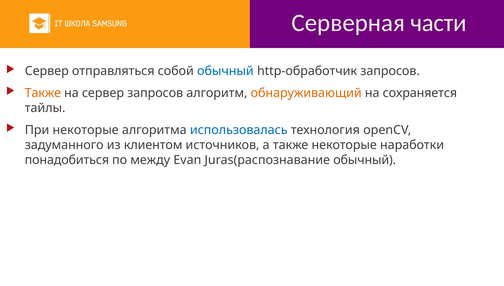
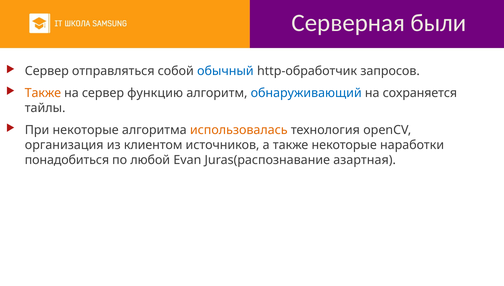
части: части -> были
сервер запросов: запросов -> функцию
обнаруживающий colour: orange -> blue
использовалась colour: blue -> orange
задуманного: задуманного -> организация
между: между -> любой
Juras(распознавание обычный: обычный -> азартная
